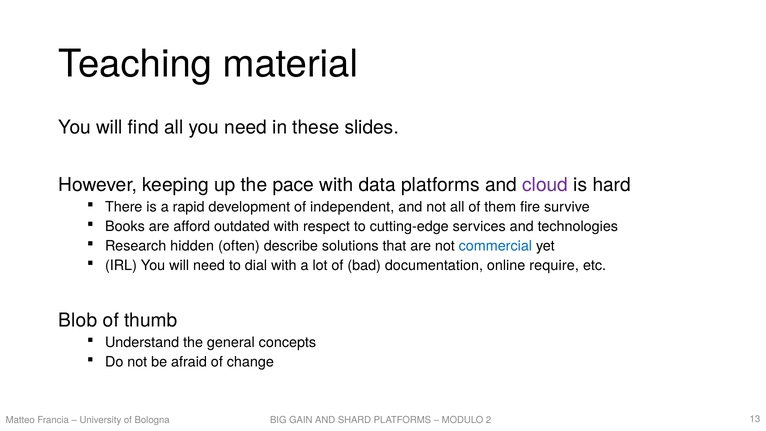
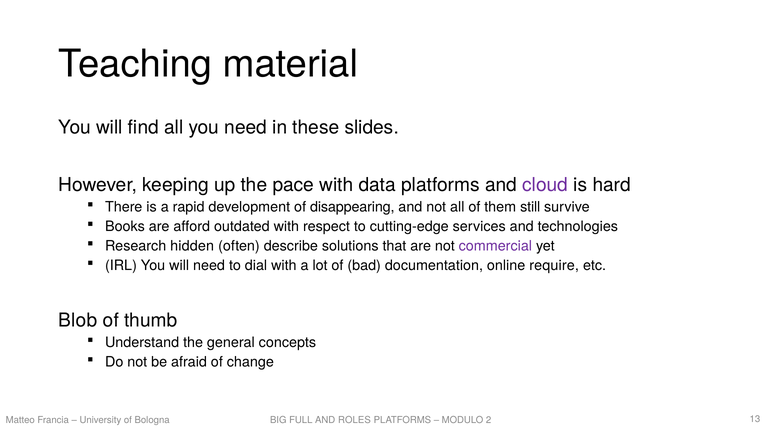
independent: independent -> disappearing
fire: fire -> still
commercial colour: blue -> purple
GAIN: GAIN -> FULL
SHARD: SHARD -> ROLES
